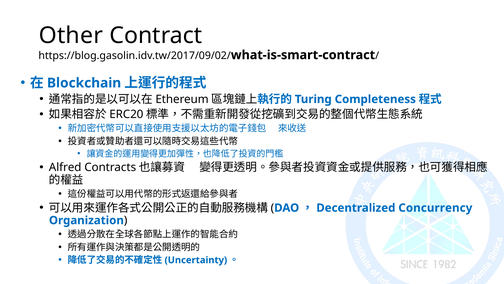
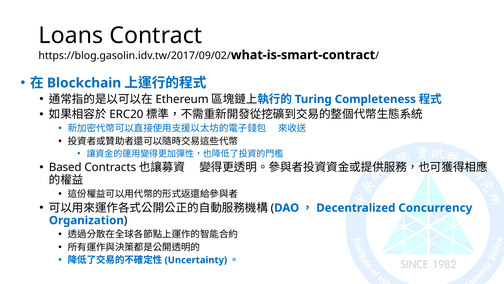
Other: Other -> Loans
Alfred: Alfred -> Based
